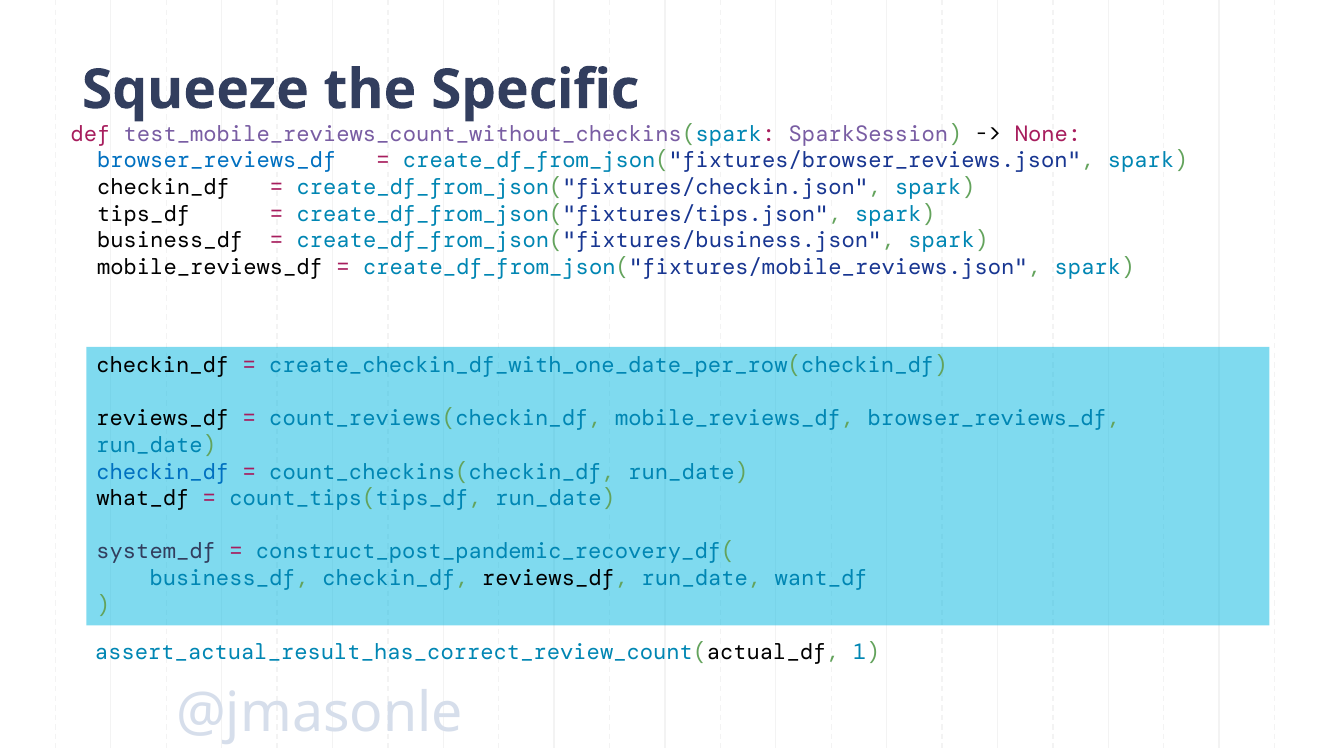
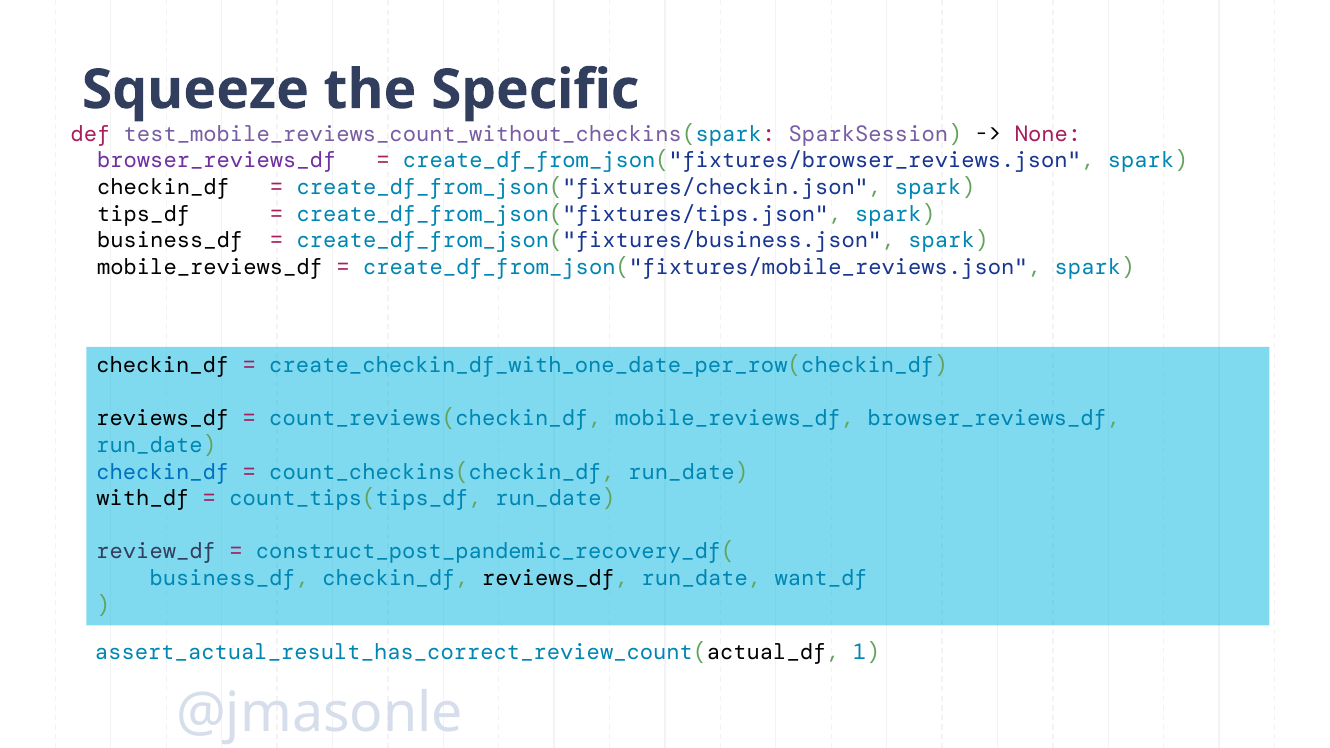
browser_reviews_df at (217, 161) colour: blue -> purple
what_df: what_df -> with_df
system_df: system_df -> review_df
